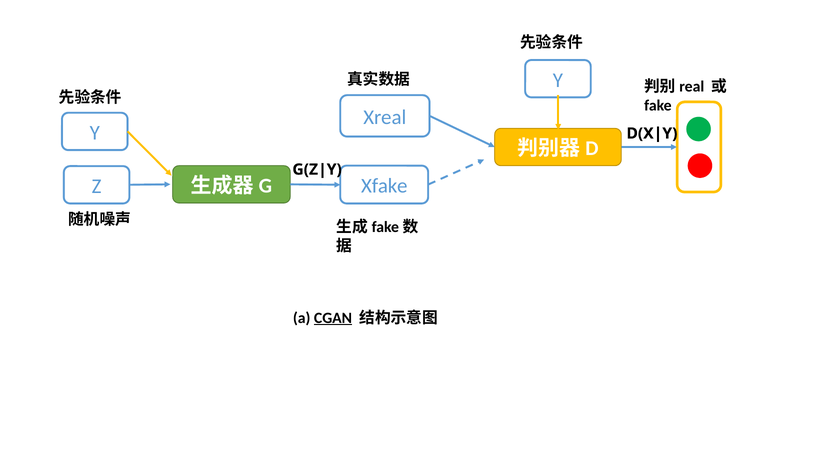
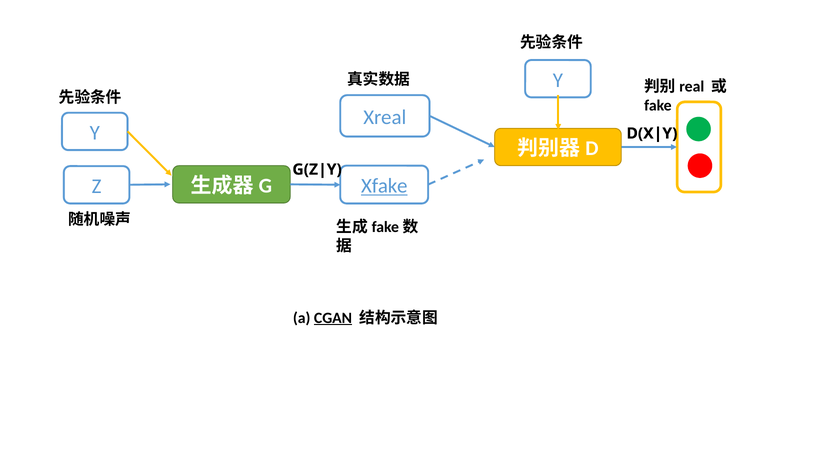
Xfake underline: none -> present
